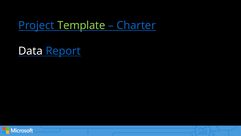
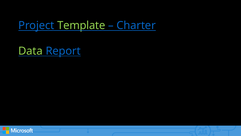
Data colour: white -> light green
